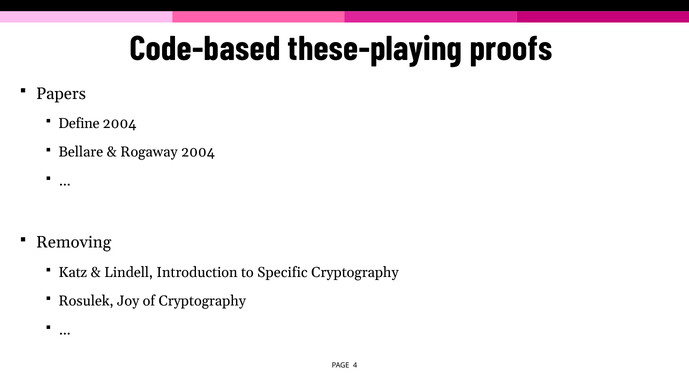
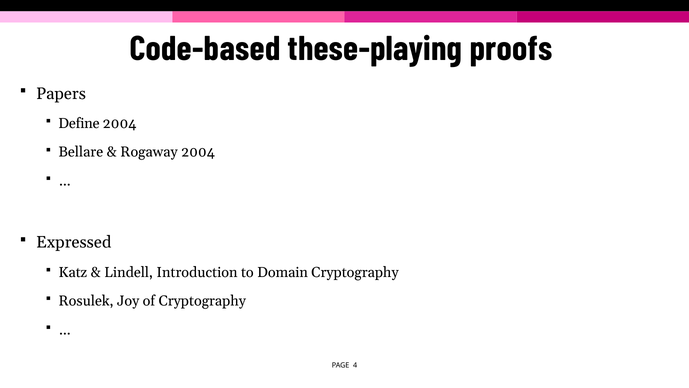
Removing: Removing -> Expressed
Specific: Specific -> Domain
